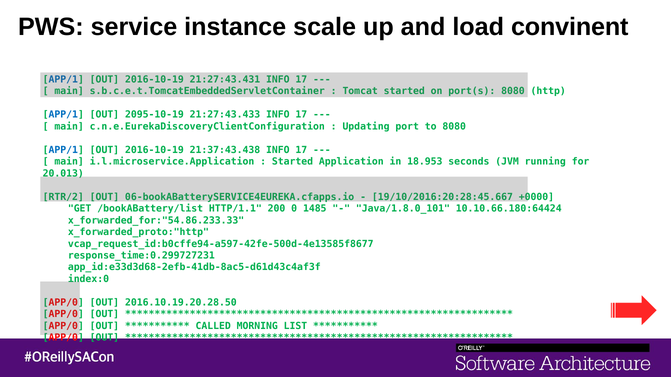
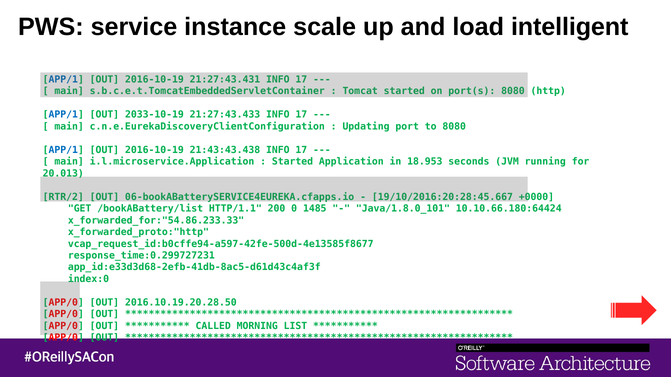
convinent: convinent -> intelligent
2095-10-19: 2095-10-19 -> 2033-10-19
21:37:43.438: 21:37:43.438 -> 21:43:43.438
